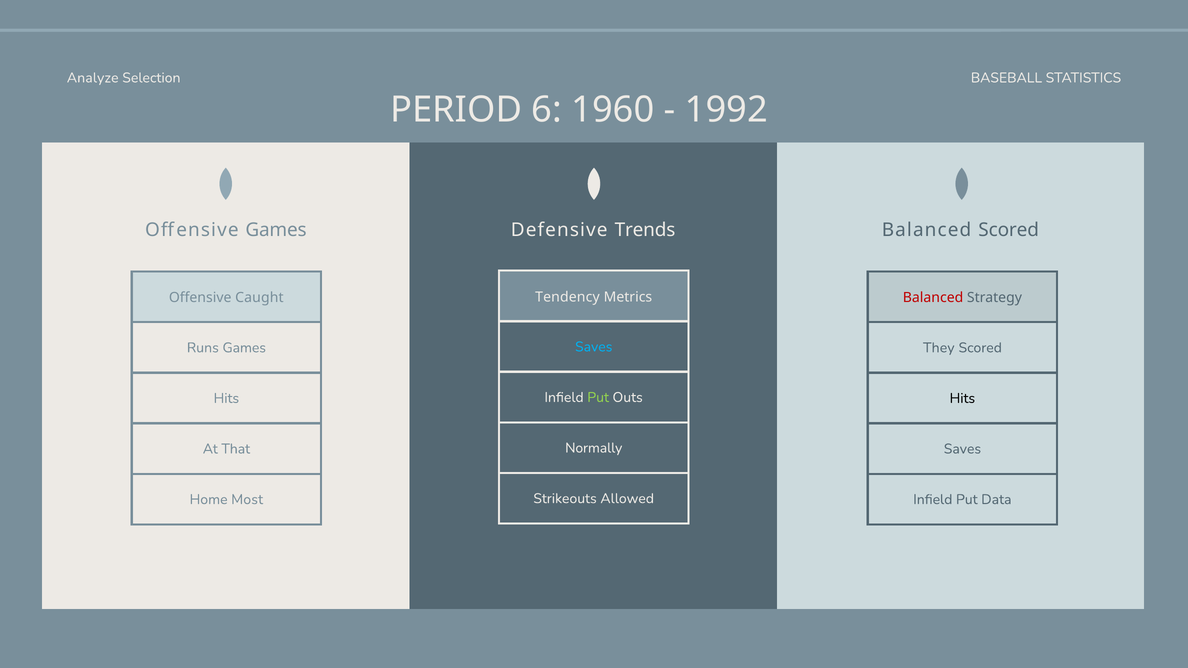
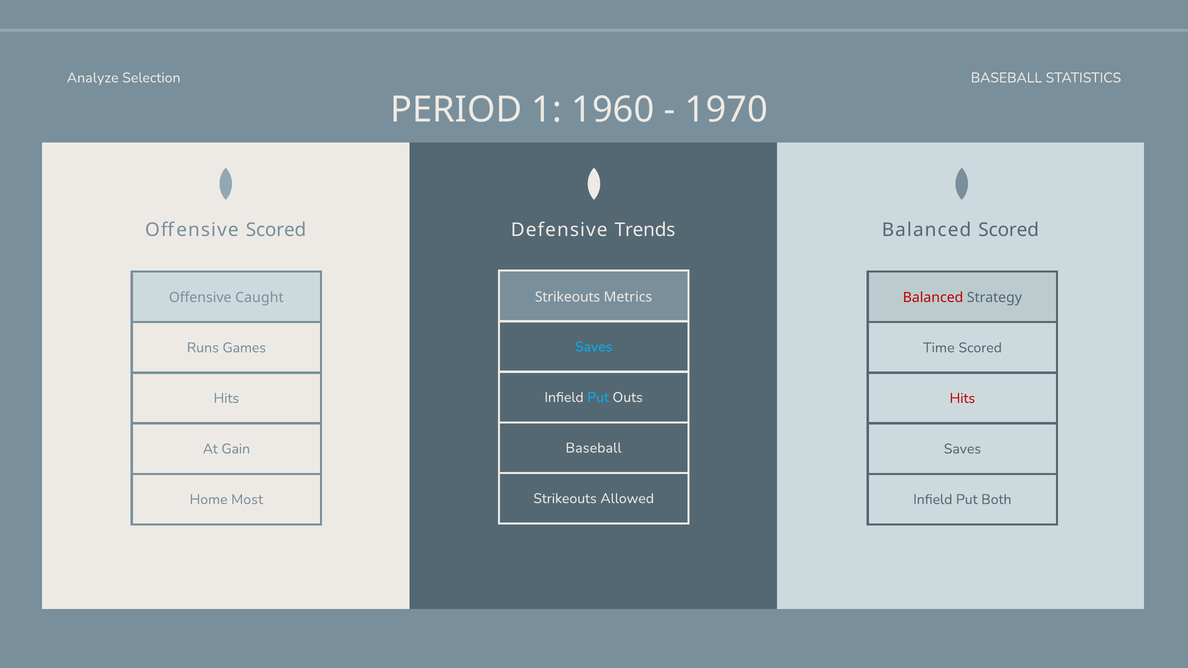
6: 6 -> 1
1992: 1992 -> 1970
Offensive Games: Games -> Scored
Tendency at (567, 297): Tendency -> Strikeouts
They: They -> Time
Put at (598, 397) colour: light green -> light blue
Hits at (962, 398) colour: black -> red
Normally at (594, 448): Normally -> Baseball
That: That -> Gain
Data: Data -> Both
